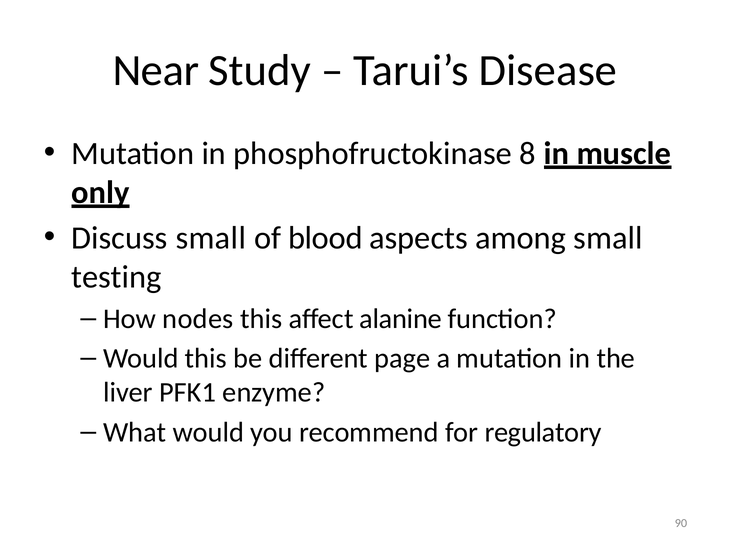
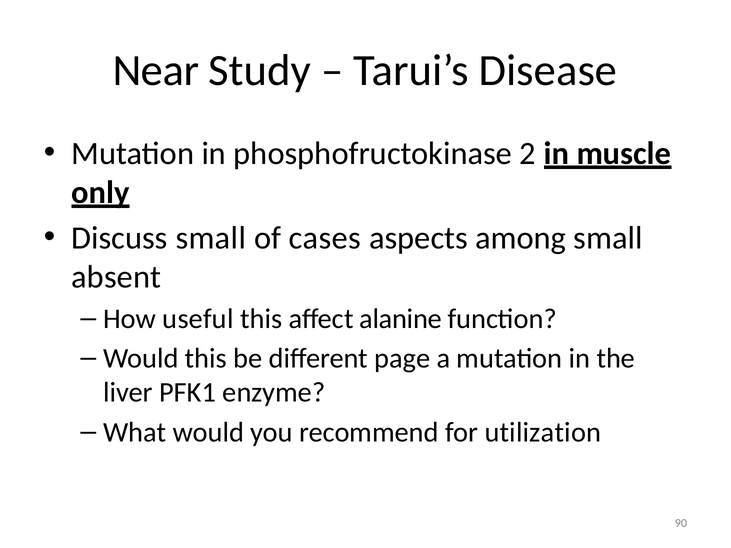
8: 8 -> 2
blood: blood -> cases
testing: testing -> absent
nodes: nodes -> useful
regulatory: regulatory -> utilization
